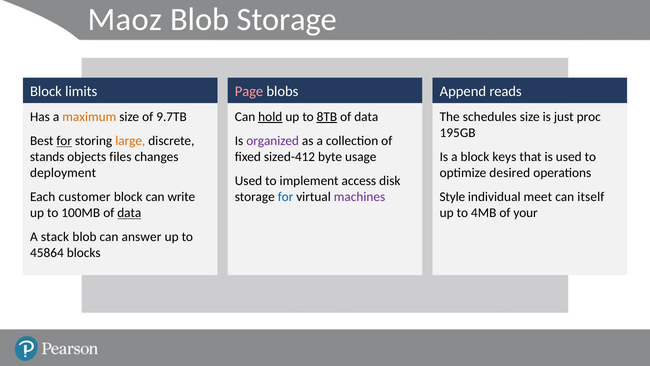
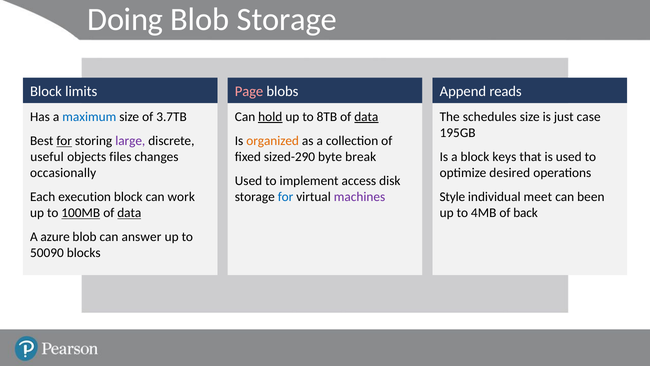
Maoz: Maoz -> Doing
maximum colour: orange -> blue
9.7TB: 9.7TB -> 3.7TB
8TB underline: present -> none
data at (366, 117) underline: none -> present
proc: proc -> case
large colour: orange -> purple
organized colour: purple -> orange
stands: stands -> useful
sized-412: sized-412 -> sized-290
usage: usage -> break
deployment: deployment -> occasionally
customer: customer -> execution
write: write -> work
itself: itself -> been
100MB underline: none -> present
your: your -> back
stack: stack -> azure
45864: 45864 -> 50090
